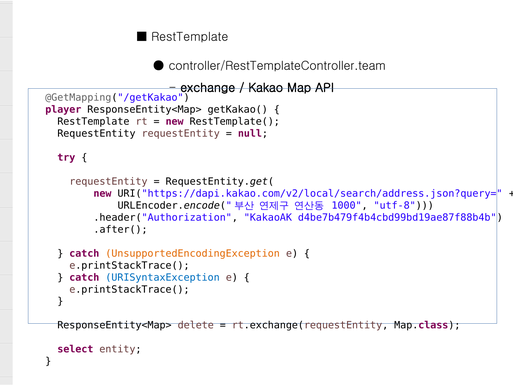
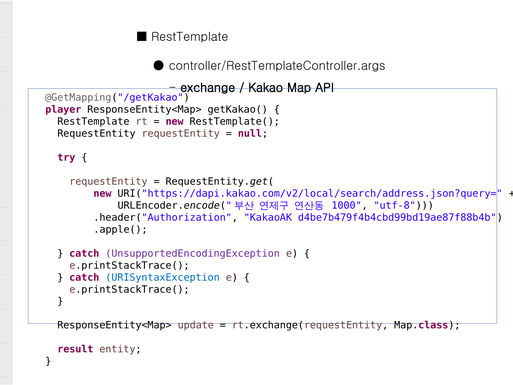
controller/RestTemplateController.team: controller/RestTemplateController.team -> controller/RestTemplateController.args
.after(: .after( -> .apple(
UnsupportedEncodingException colour: orange -> purple
delete: delete -> update
select: select -> result
